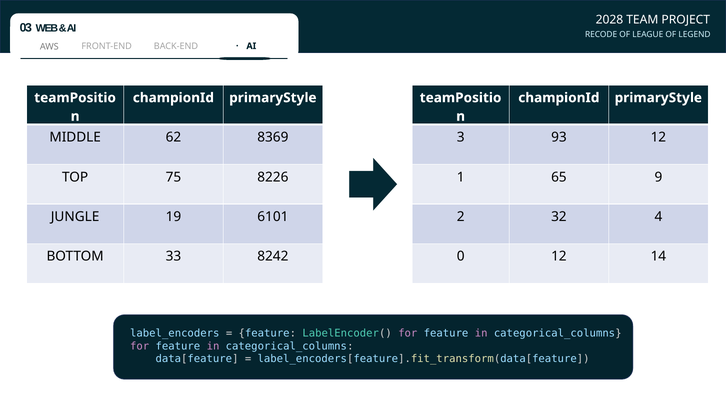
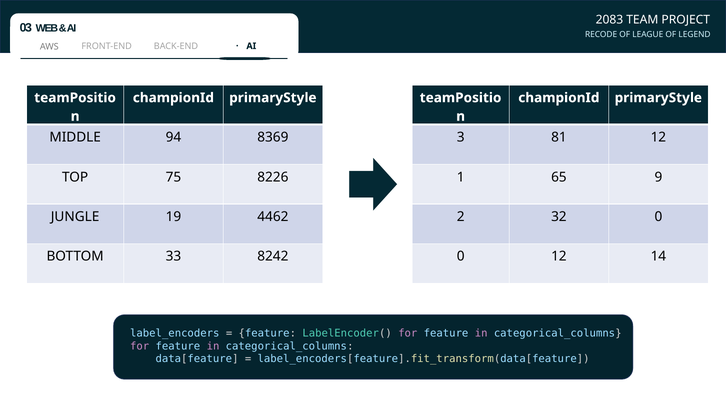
2028: 2028 -> 2083
62: 62 -> 94
93: 93 -> 81
6101: 6101 -> 4462
32 4: 4 -> 0
